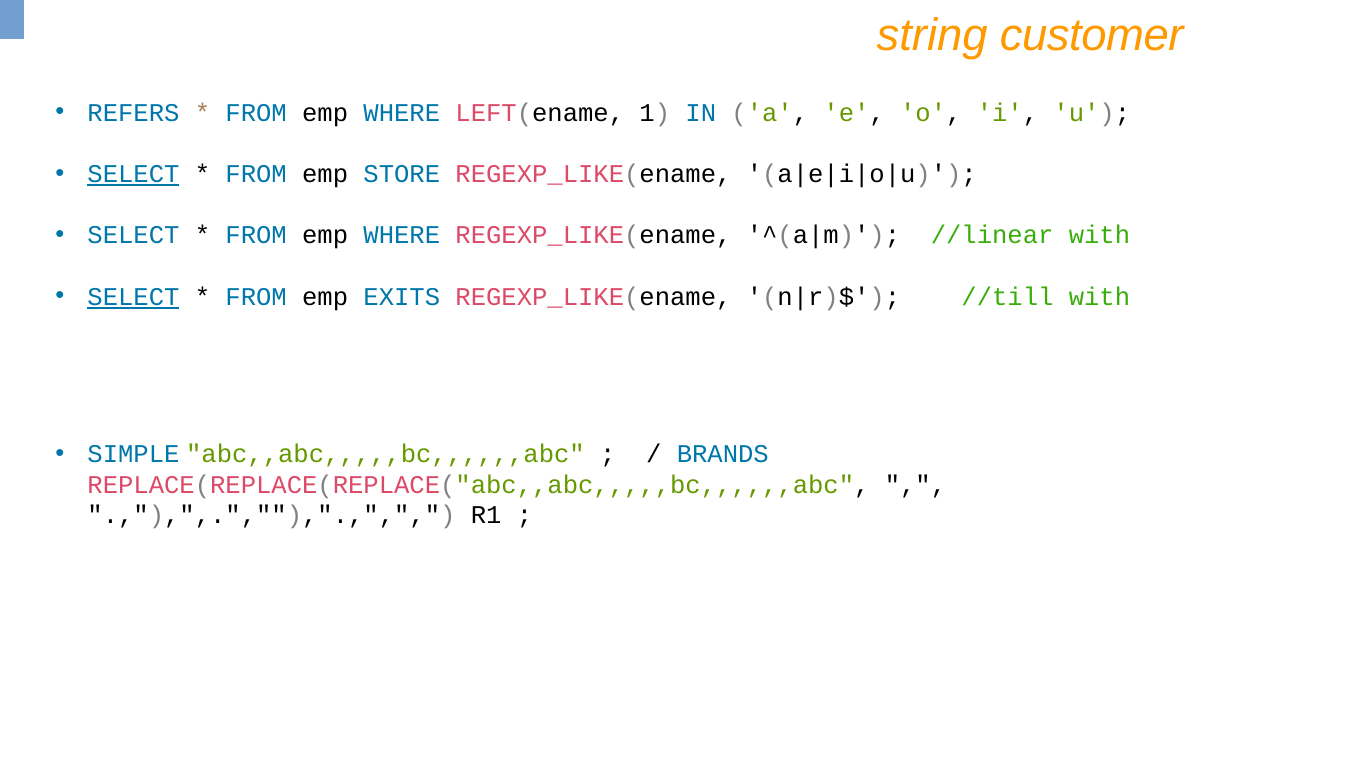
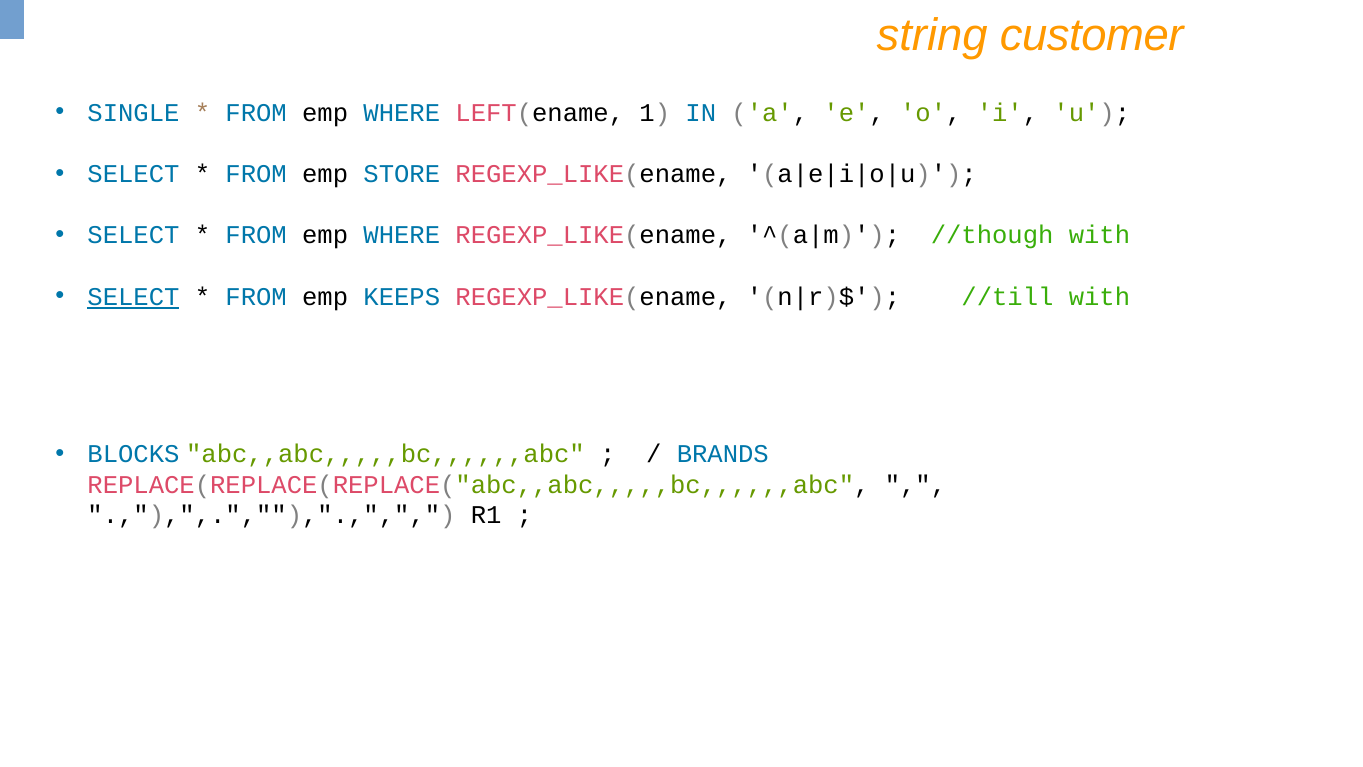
REFERS: REFERS -> SINGLE
SELECT at (133, 174) underline: present -> none
//linear: //linear -> //though
EXITS: EXITS -> KEEPS
SIMPLE: SIMPLE -> BLOCKS
